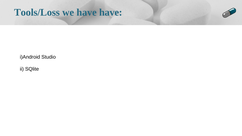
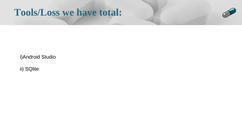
have have: have -> total
